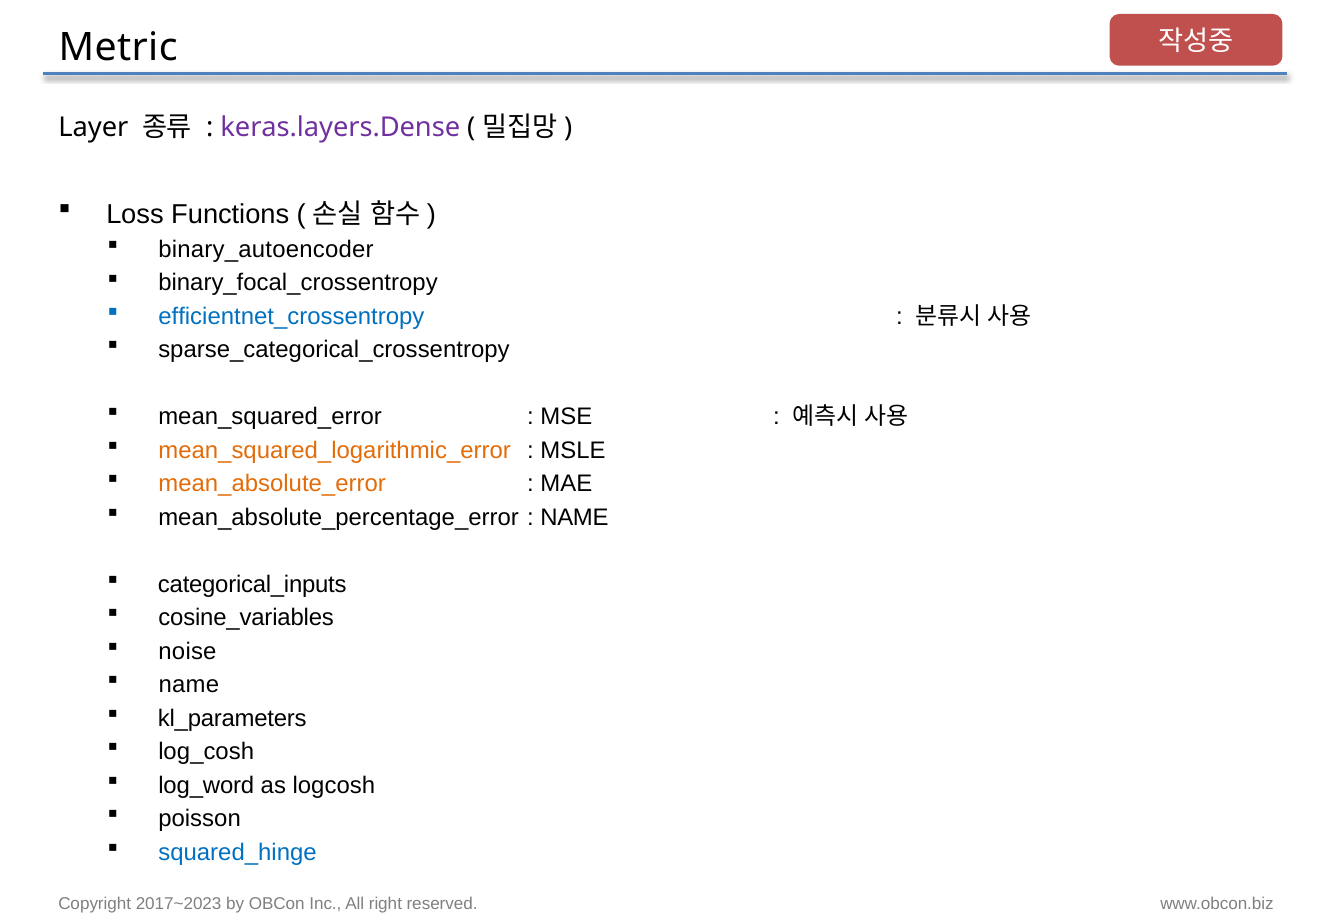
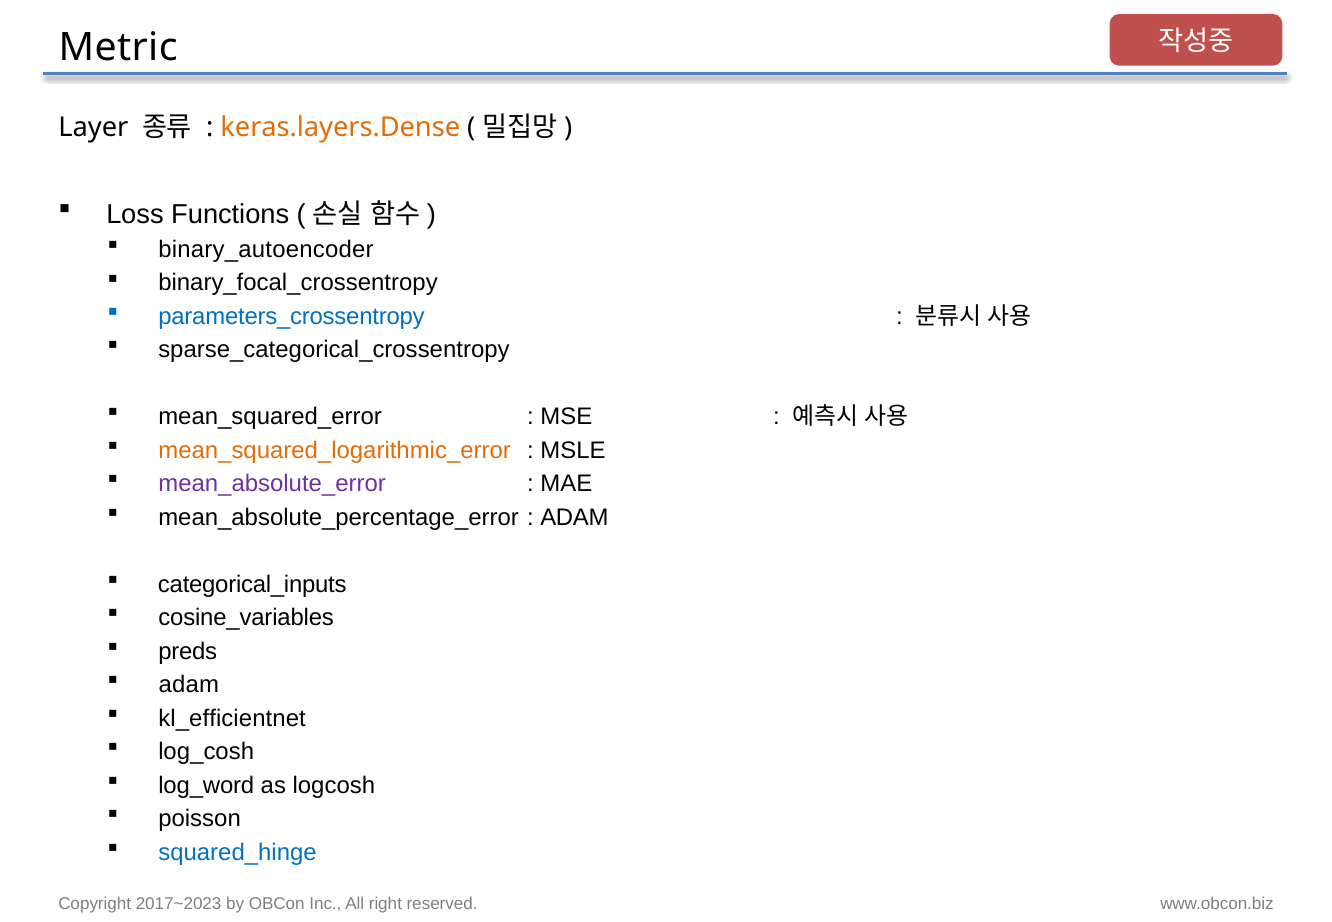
keras.layers.Dense colour: purple -> orange
efficientnet_crossentropy: efficientnet_crossentropy -> parameters_crossentropy
mean_absolute_error colour: orange -> purple
NAME at (574, 518): NAME -> ADAM
noise: noise -> preds
name at (189, 685): name -> adam
kl_parameters: kl_parameters -> kl_efficientnet
